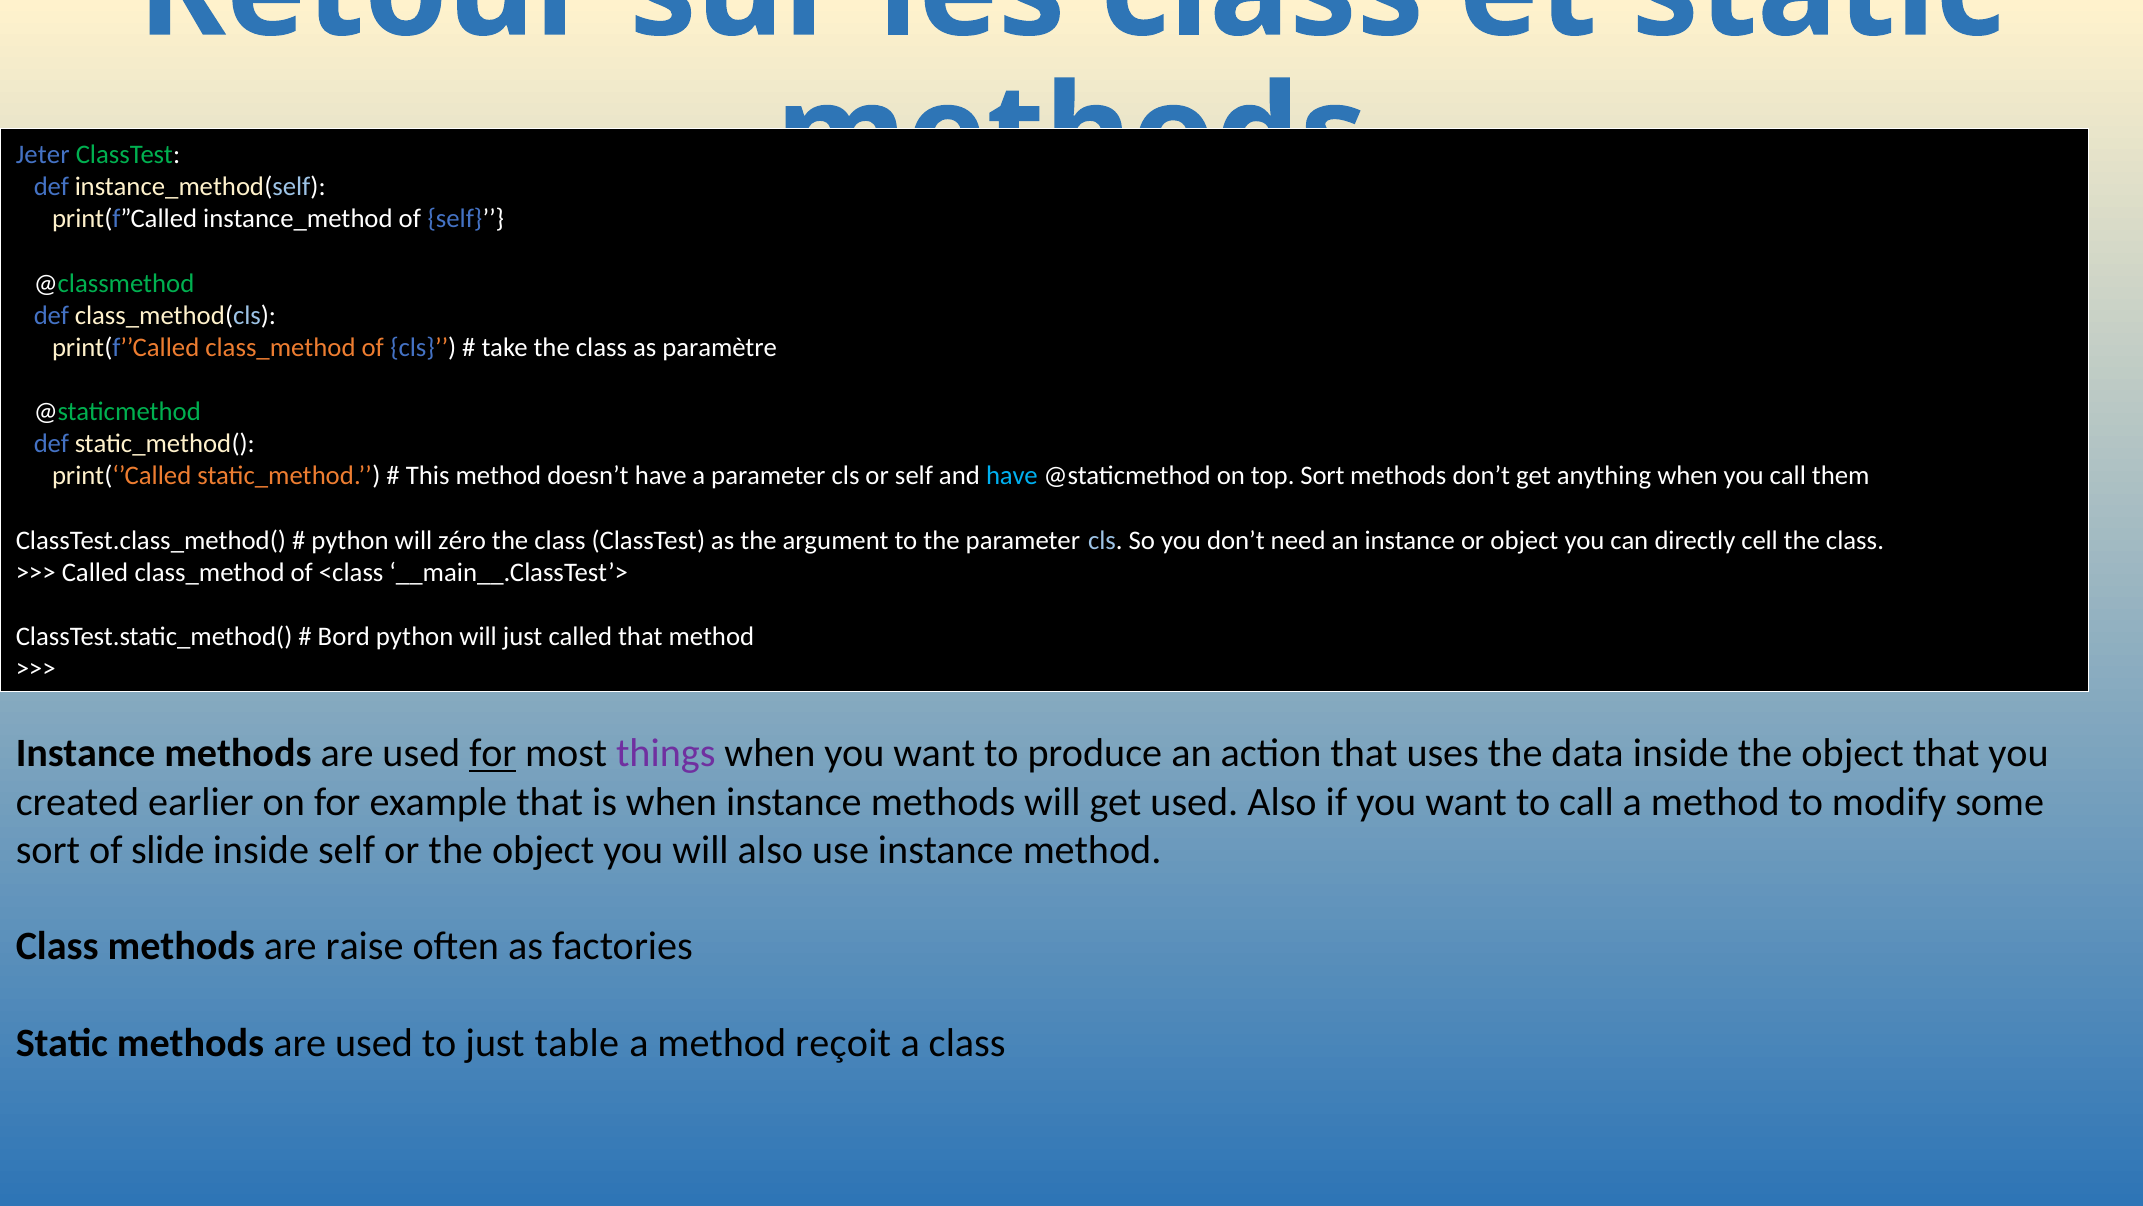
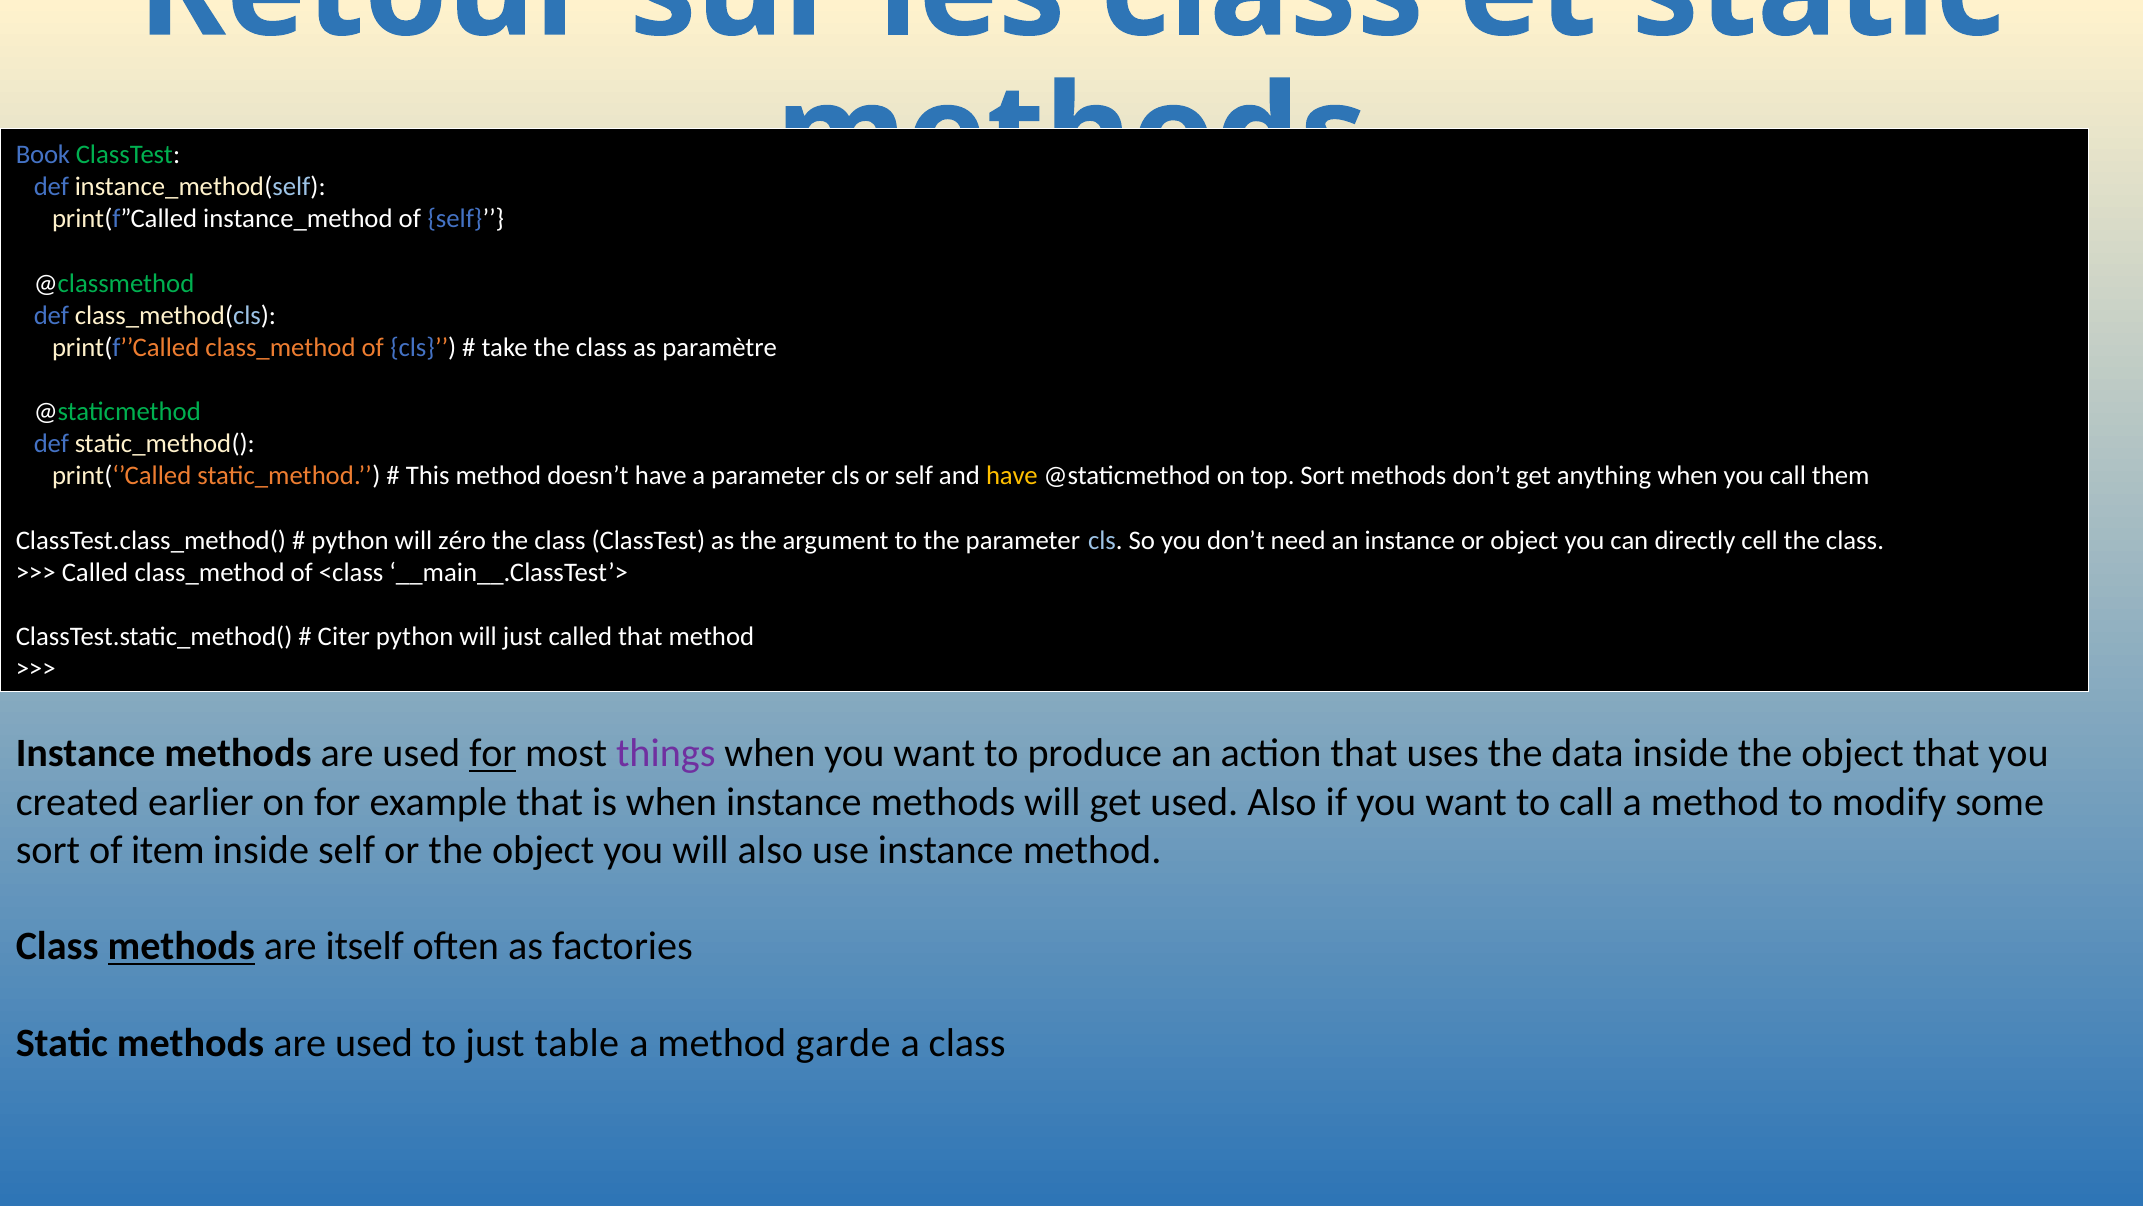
Jeter: Jeter -> Book
have at (1012, 476) colour: light blue -> yellow
Bord: Bord -> Citer
slide: slide -> item
methods at (181, 946) underline: none -> present
raise: raise -> itself
reçoit: reçoit -> garde
